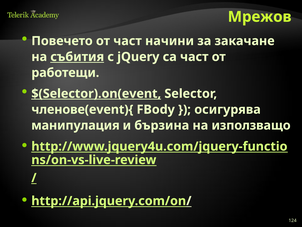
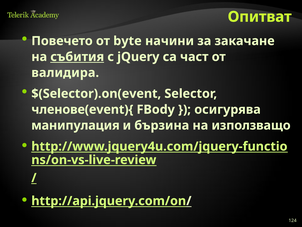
Мрежов: Мрежов -> Опитват
от част: част -> byte
работещи: работещи -> валидира
$(Selector).on(event underline: present -> none
